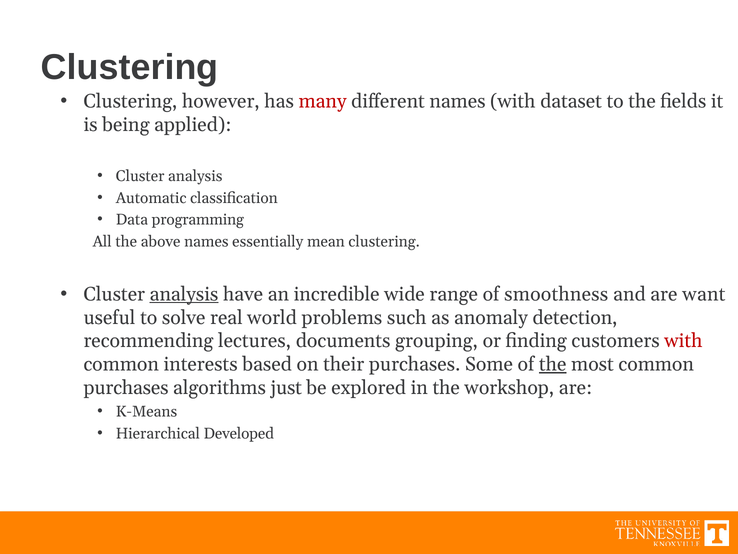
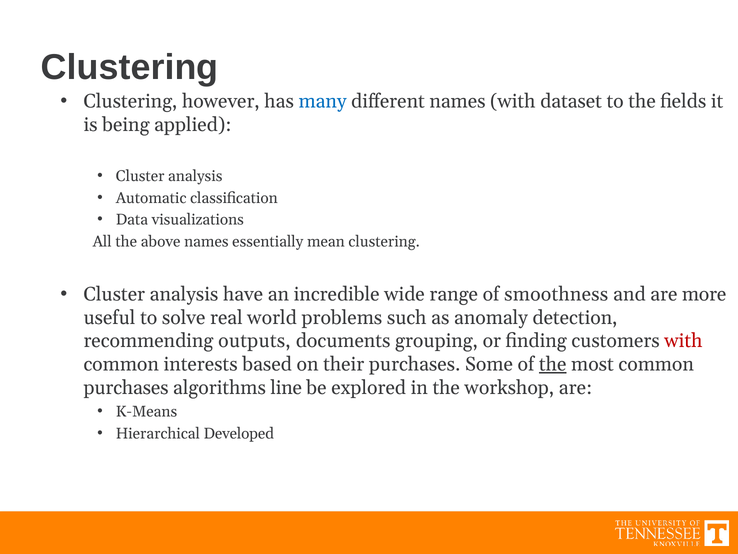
many colour: red -> blue
programming: programming -> visualizations
analysis at (184, 294) underline: present -> none
want: want -> more
lectures: lectures -> outputs
just: just -> line
